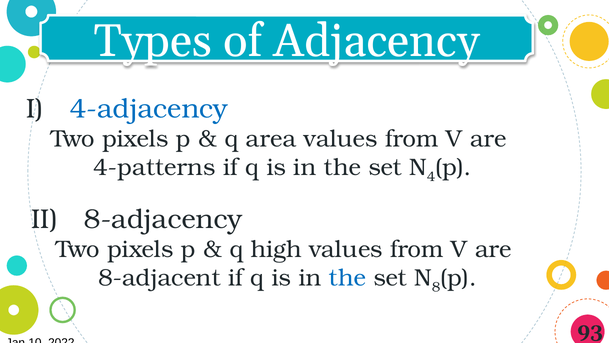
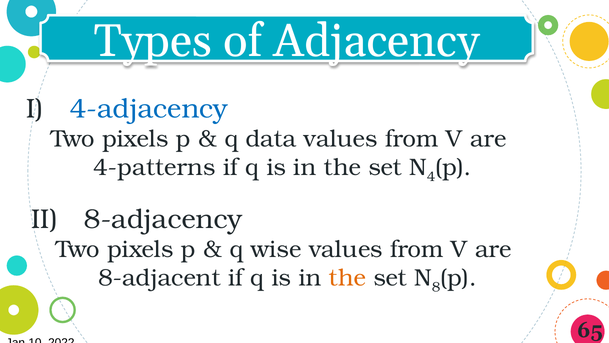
area: area -> data
high: high -> wise
the at (347, 278) colour: blue -> orange
93: 93 -> 65
